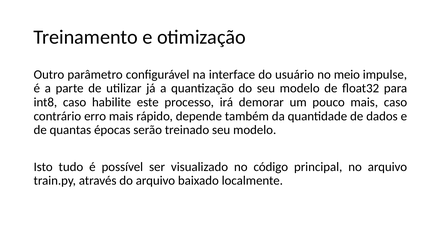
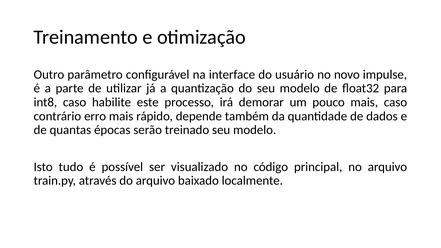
meio: meio -> novo
